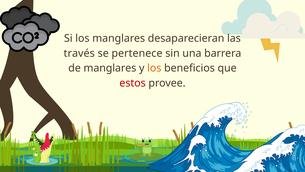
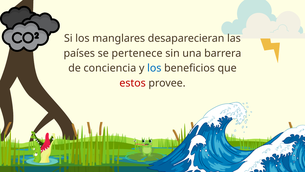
través: través -> países
de manglares: manglares -> conciencia
los at (154, 68) colour: orange -> blue
